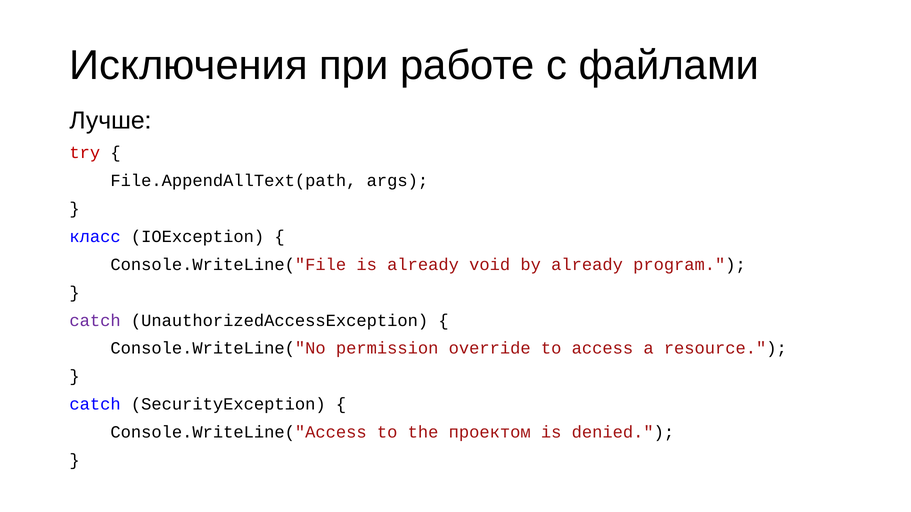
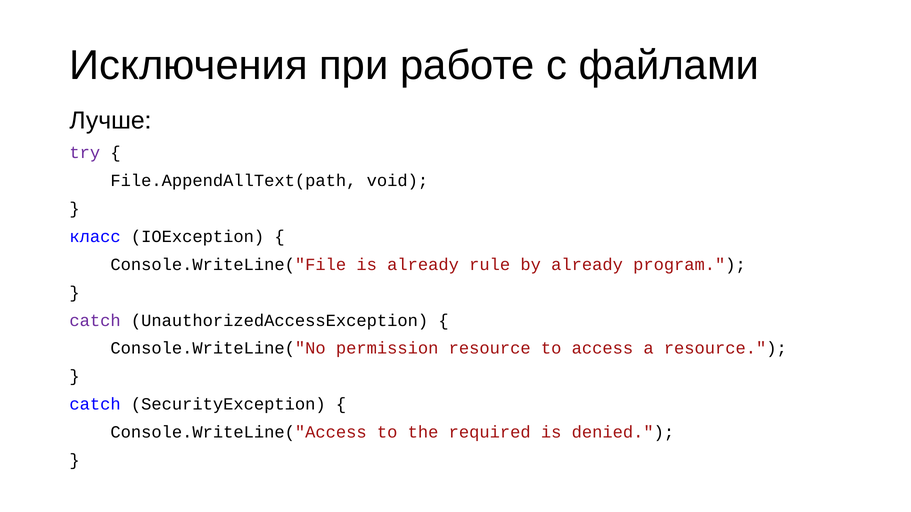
try colour: red -> purple
args: args -> void
void: void -> rule
permission override: override -> resource
проектом: проектом -> required
